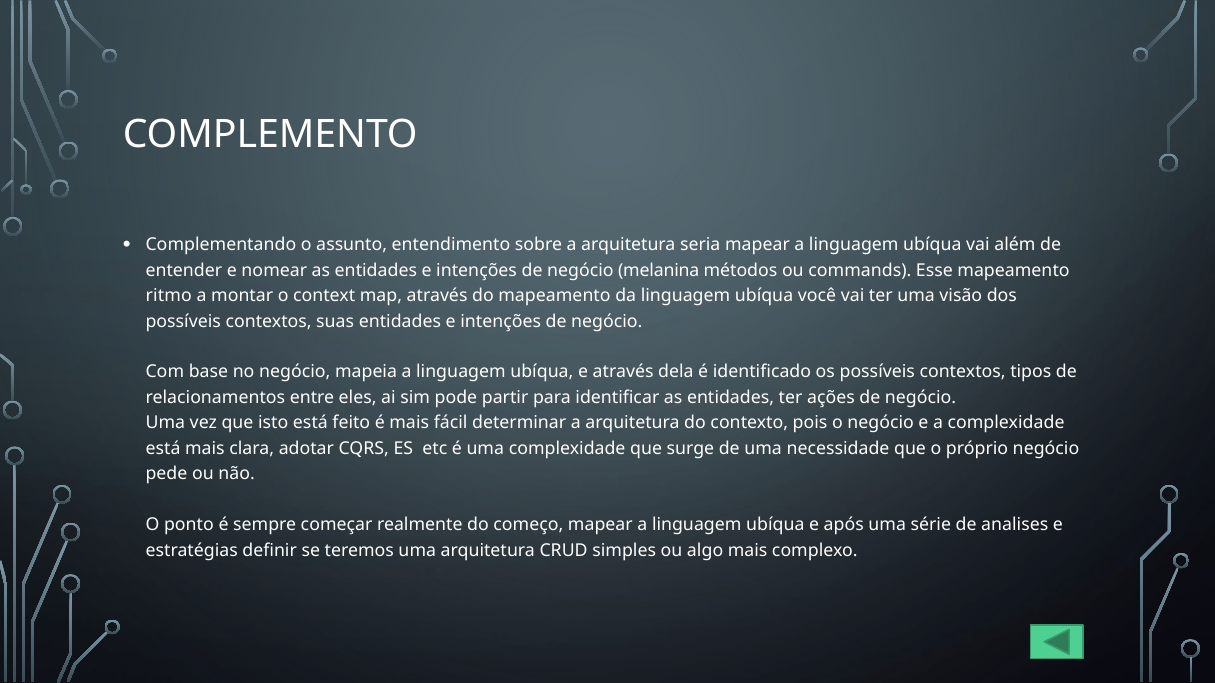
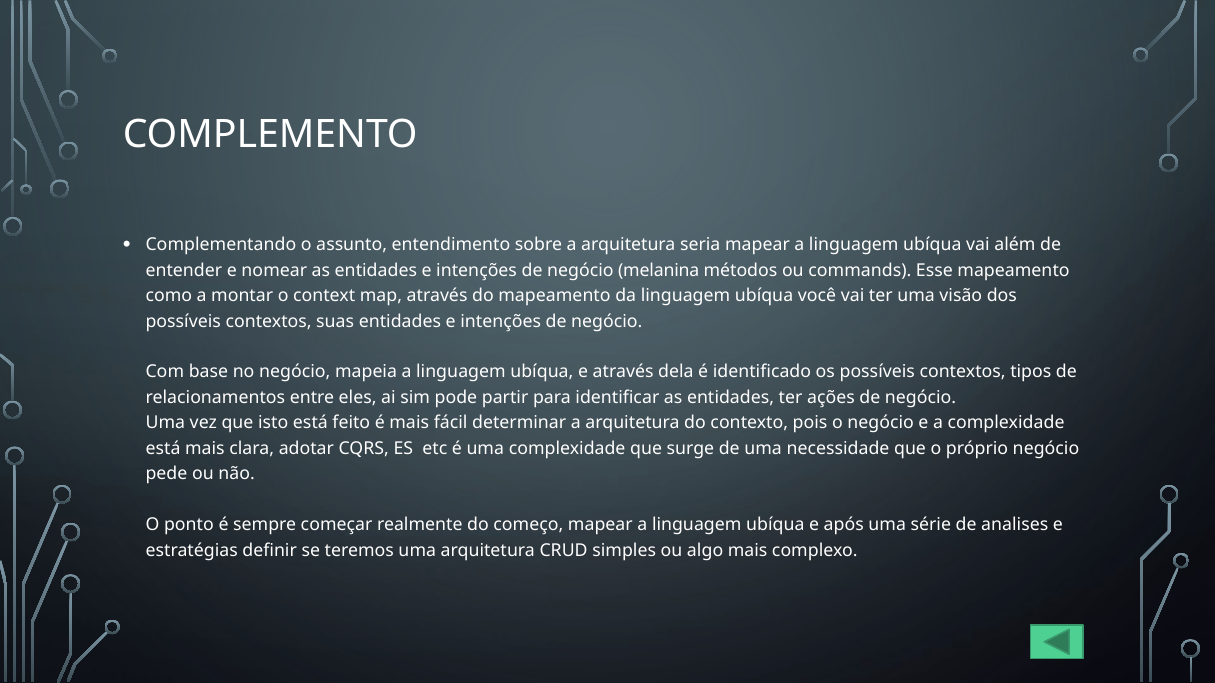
ritmo: ritmo -> como
